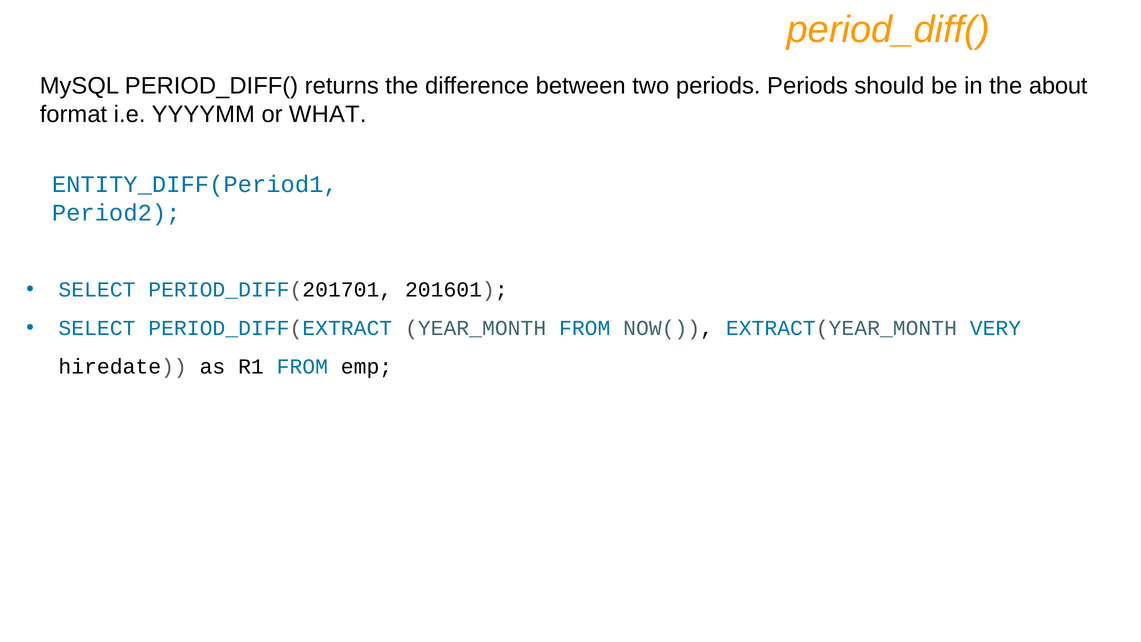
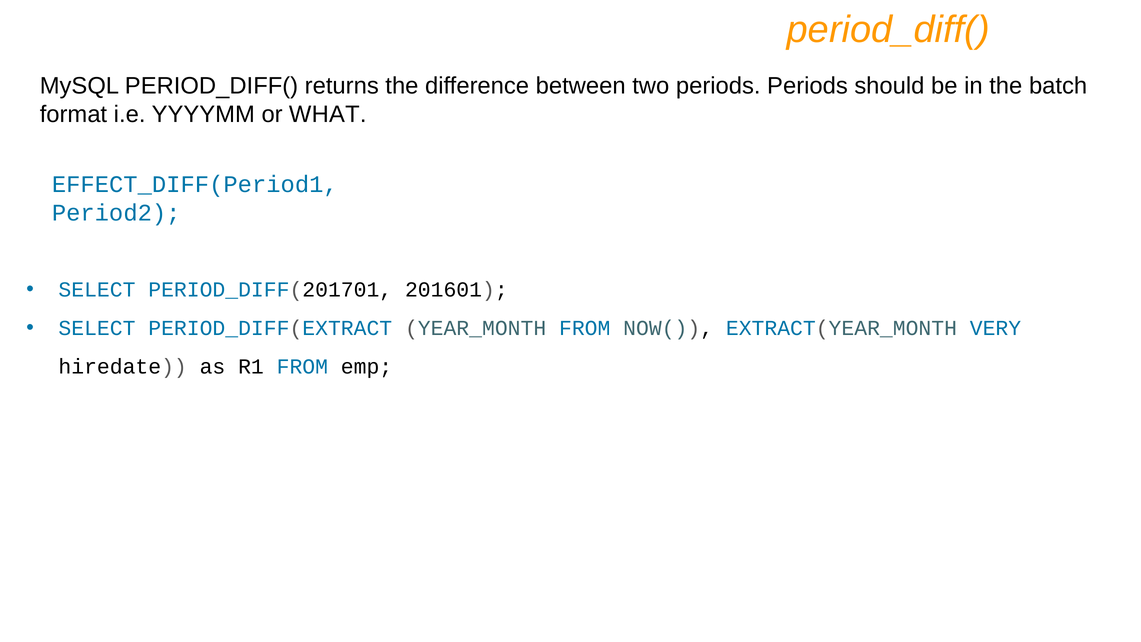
about: about -> batch
ENTITY_DIFF(Period1: ENTITY_DIFF(Period1 -> EFFECT_DIFF(Period1
